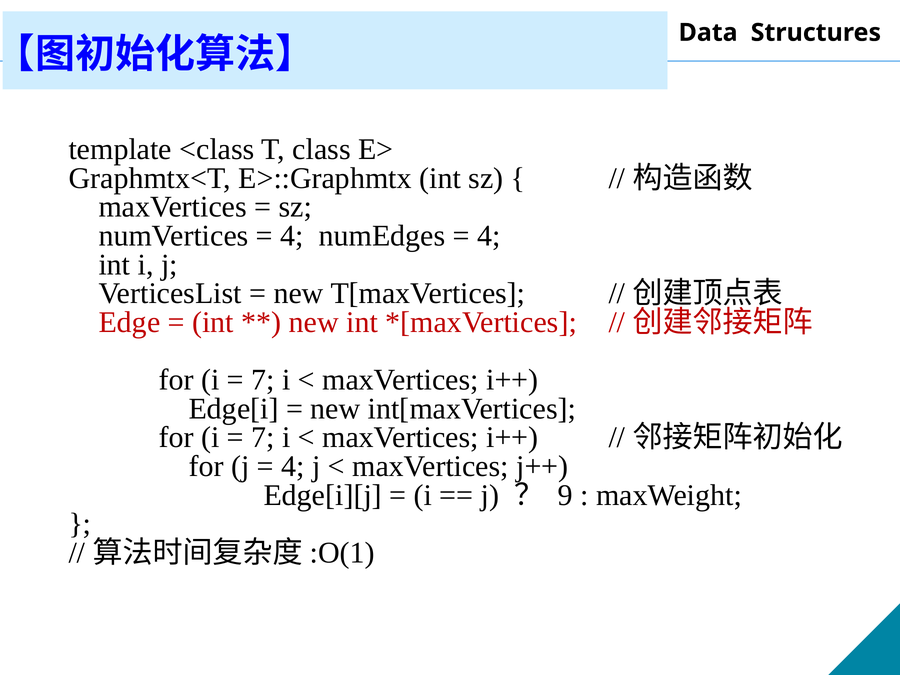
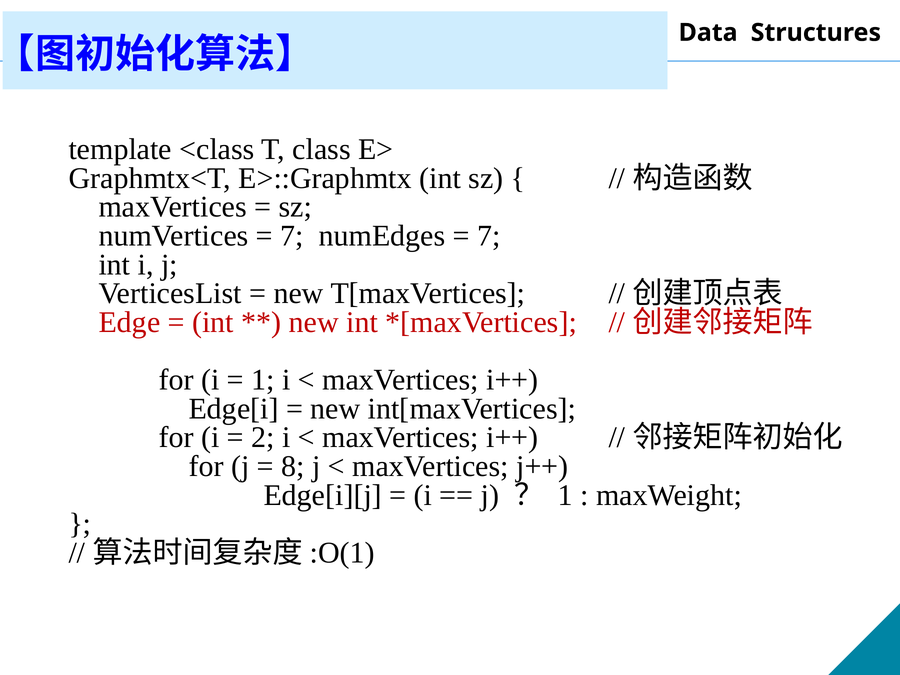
4 at (292, 236): 4 -> 7
4 at (489, 236): 4 -> 7
7 at (263, 380): 7 -> 1
7 at (263, 438): 7 -> 2
4 at (293, 466): 4 -> 8
9 at (565, 495): 9 -> 1
